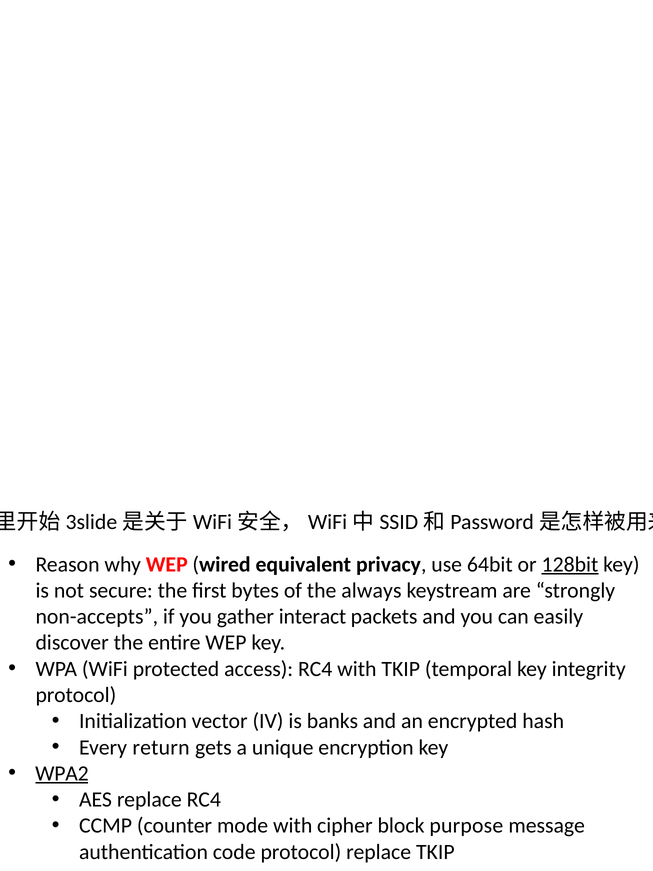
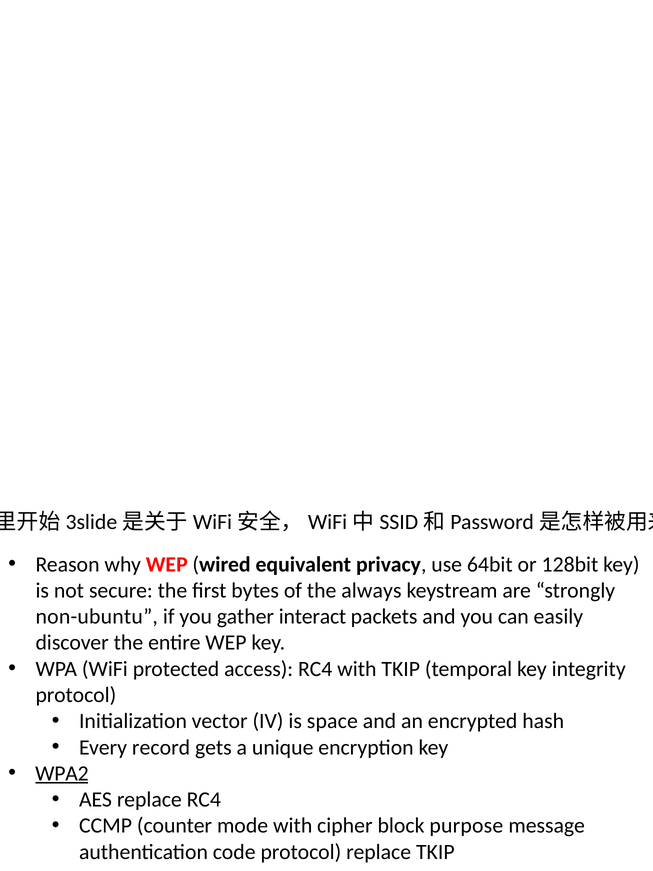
128bit underline: present -> none
non-accepts: non-accepts -> non-ubuntu
banks: banks -> space
return: return -> record
